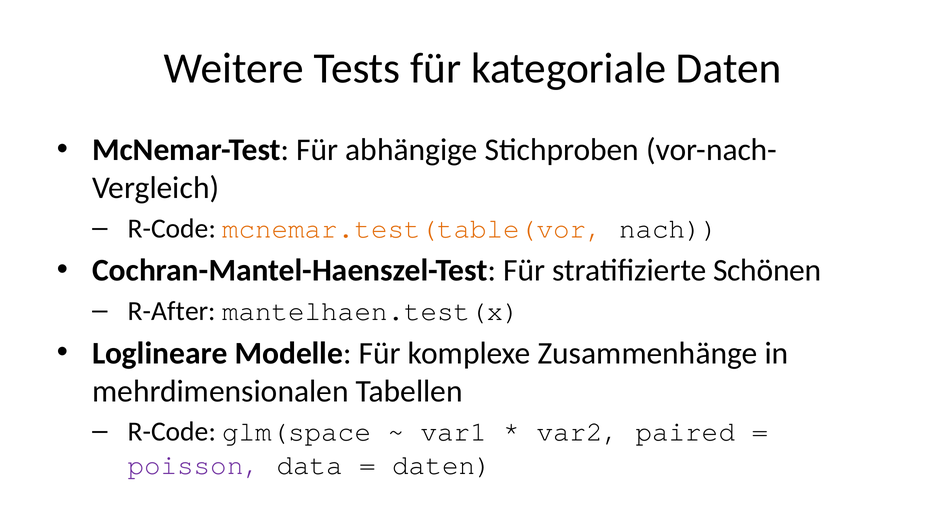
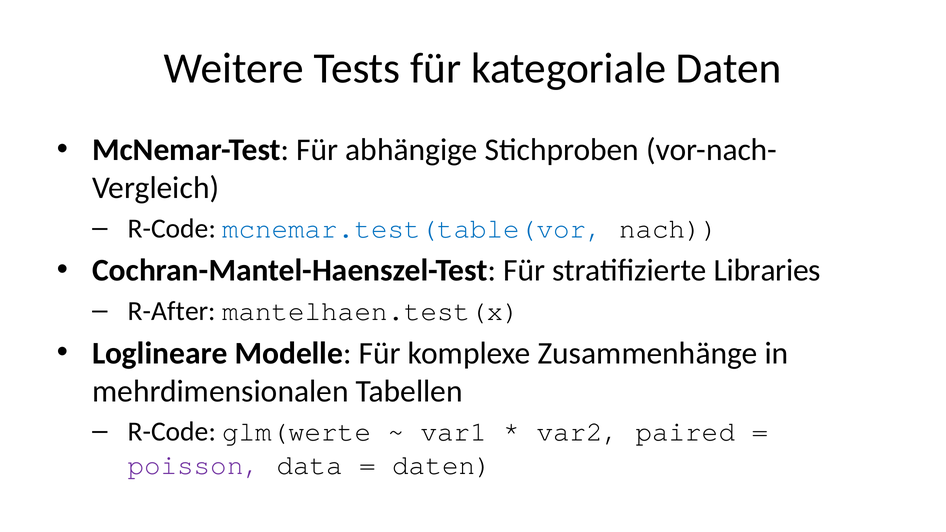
mcnemar.test(table(vor colour: orange -> blue
Schönen: Schönen -> Libraries
glm(space: glm(space -> glm(werte
